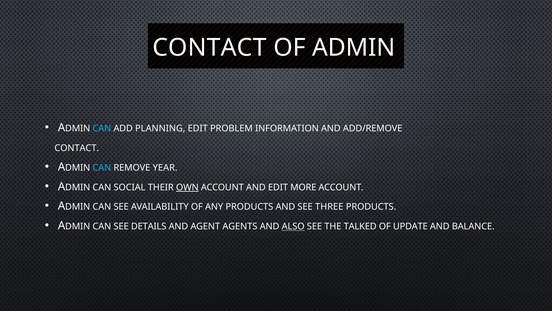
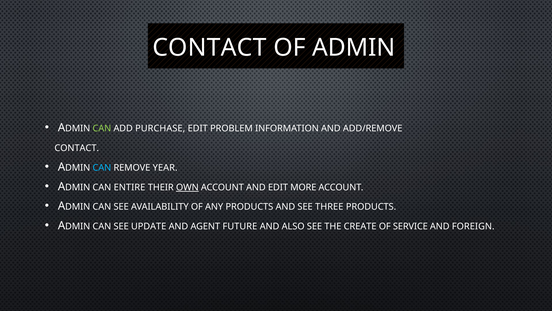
CAN at (102, 128) colour: light blue -> light green
PLANNING: PLANNING -> PURCHASE
SOCIAL: SOCIAL -> ENTIRE
DETAILS: DETAILS -> UPDATE
AGENTS: AGENTS -> FUTURE
ALSO underline: present -> none
TALKED: TALKED -> CREATE
UPDATE: UPDATE -> SERVICE
BALANCE: BALANCE -> FOREIGN
